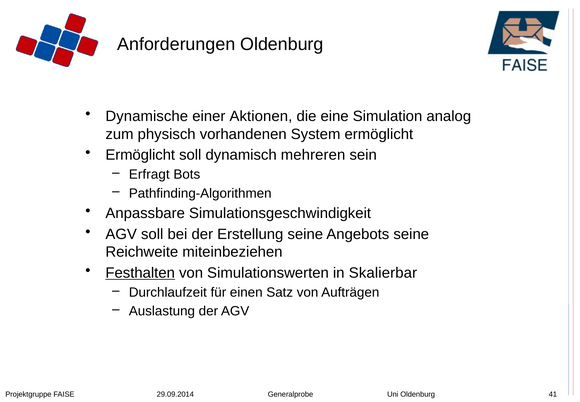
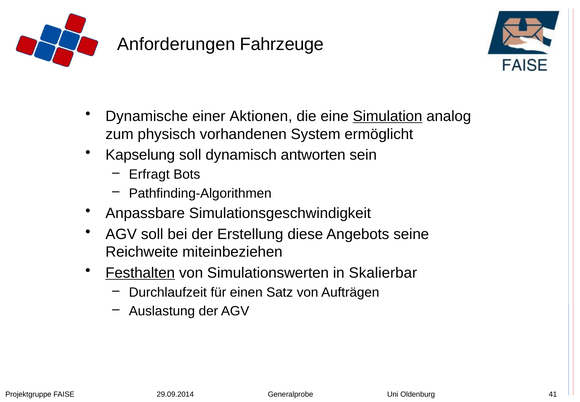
Anforderungen Oldenburg: Oldenburg -> Fahrzeuge
Simulation underline: none -> present
Ermöglicht at (140, 155): Ermöglicht -> Kapselung
mehreren: mehreren -> antworten
Erstellung seine: seine -> diese
